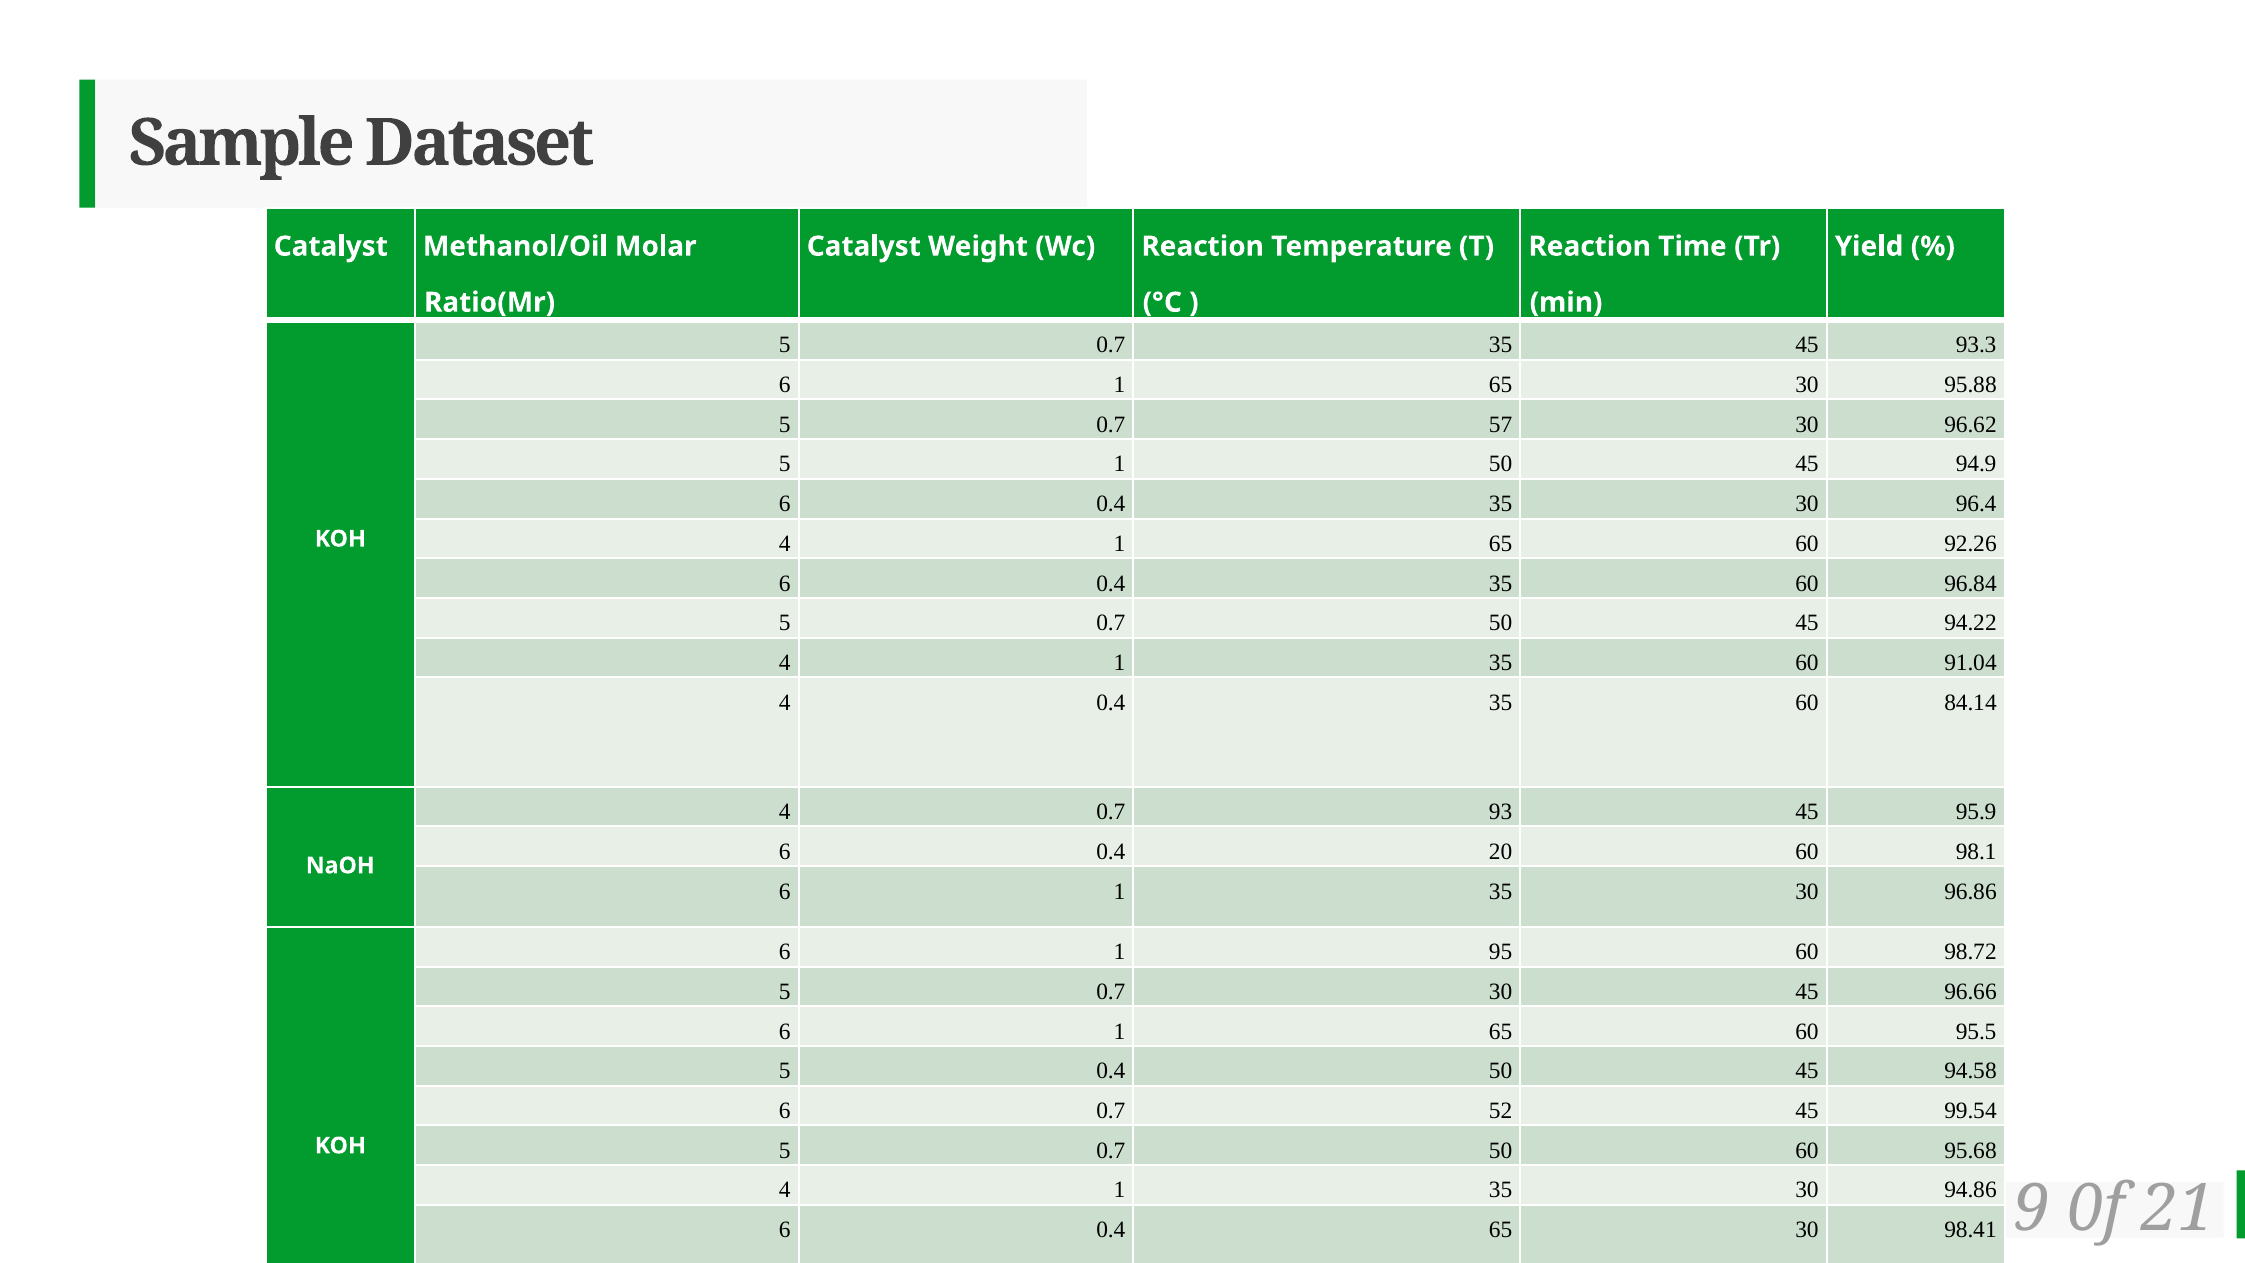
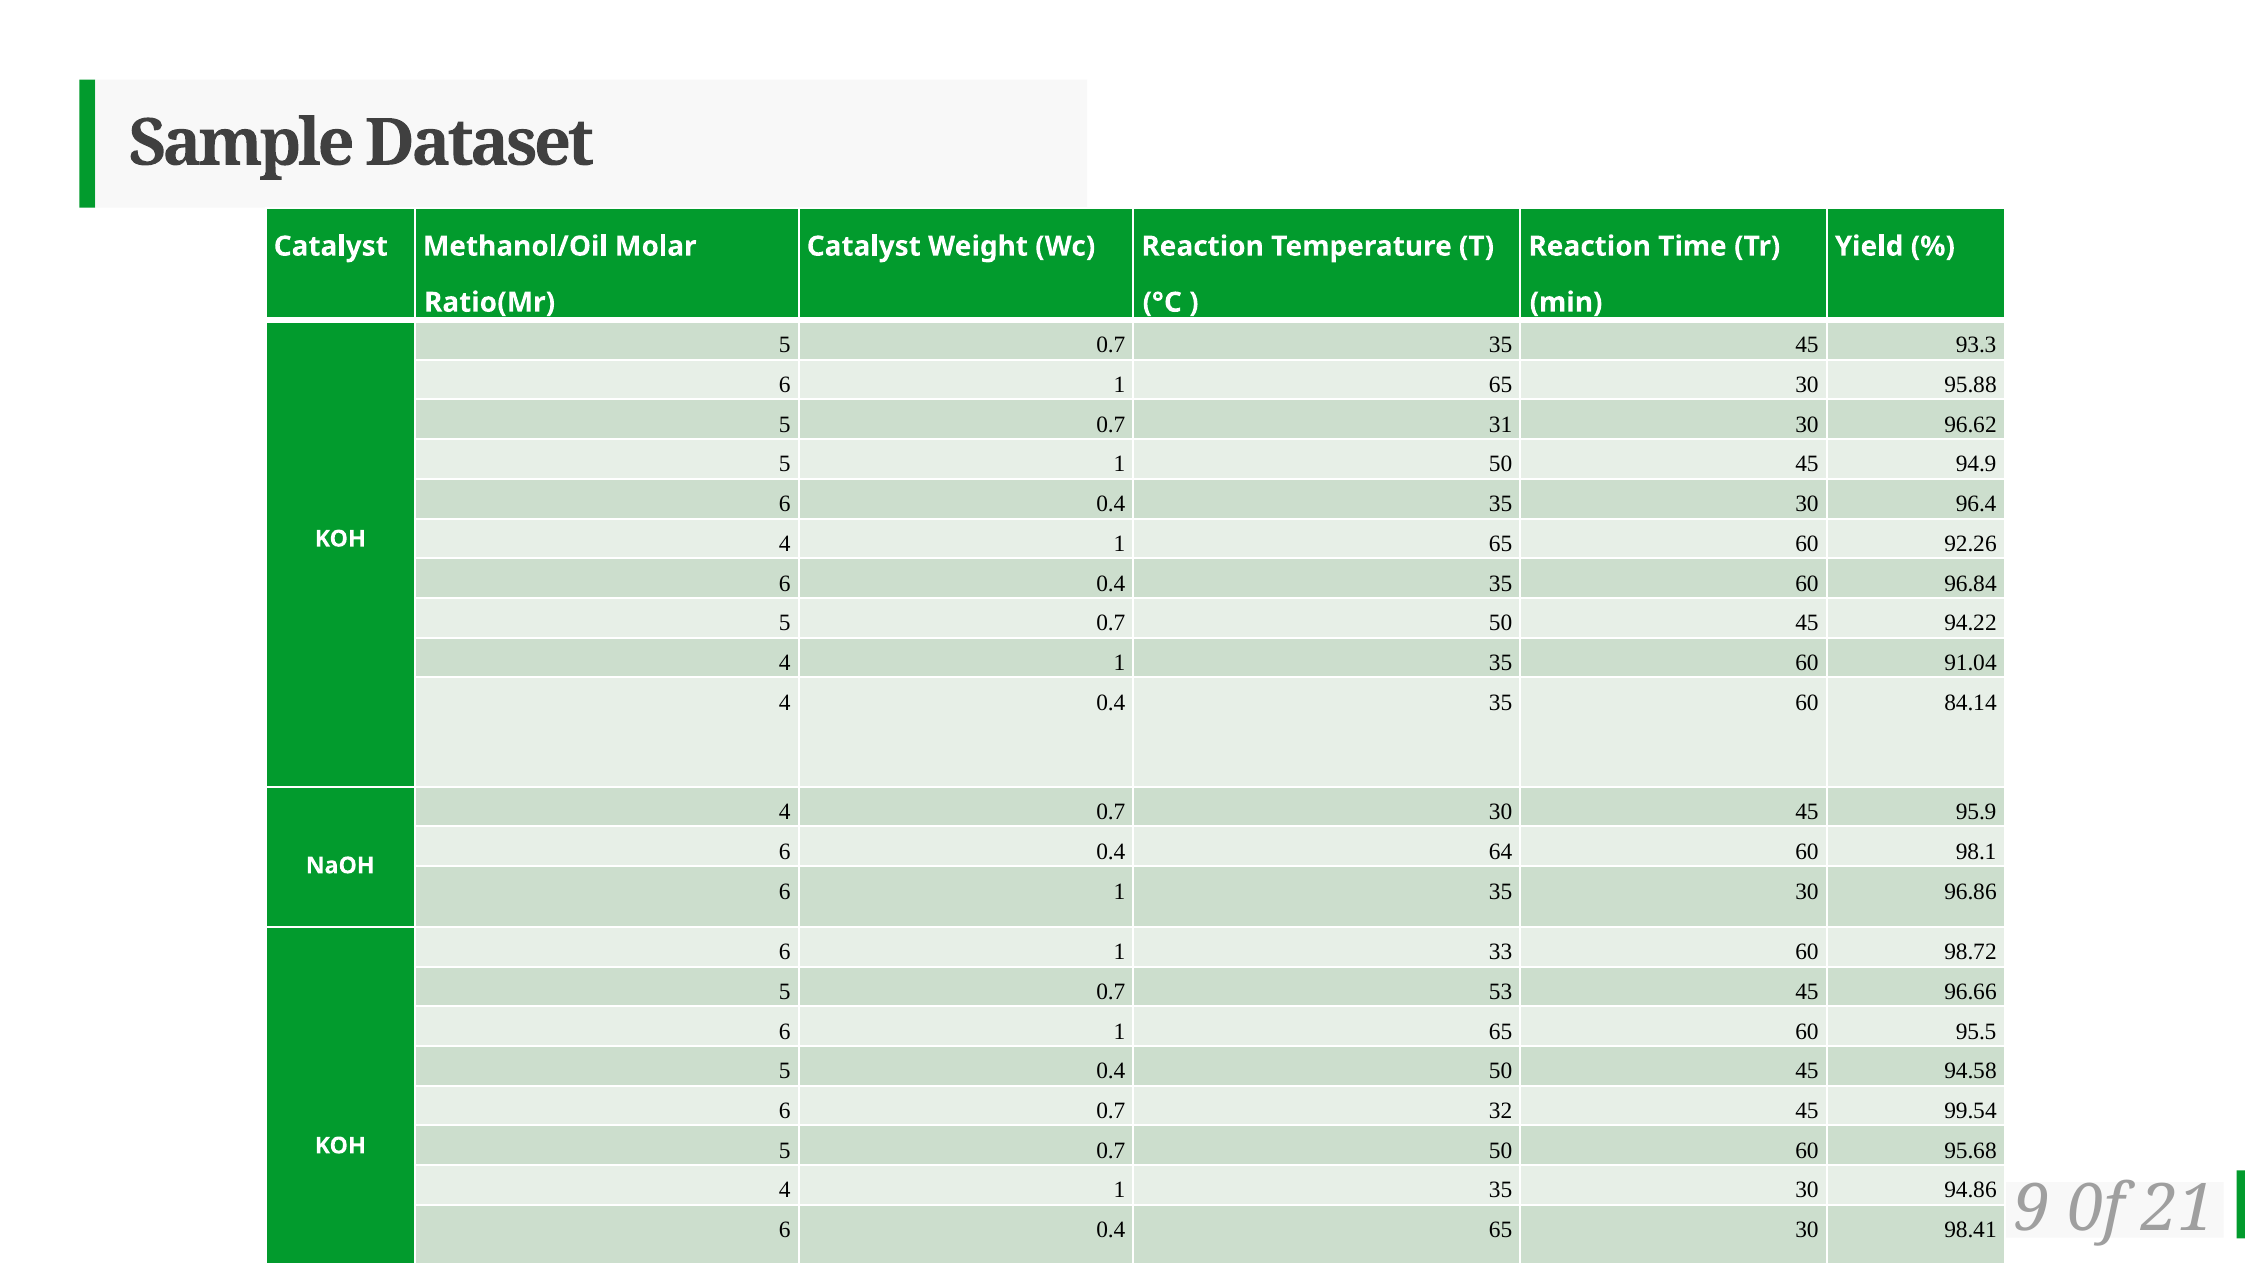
57: 57 -> 31
93 at (1501, 812): 93 -> 30
20: 20 -> 64
95: 95 -> 33
30 at (1501, 992): 30 -> 53
52: 52 -> 32
